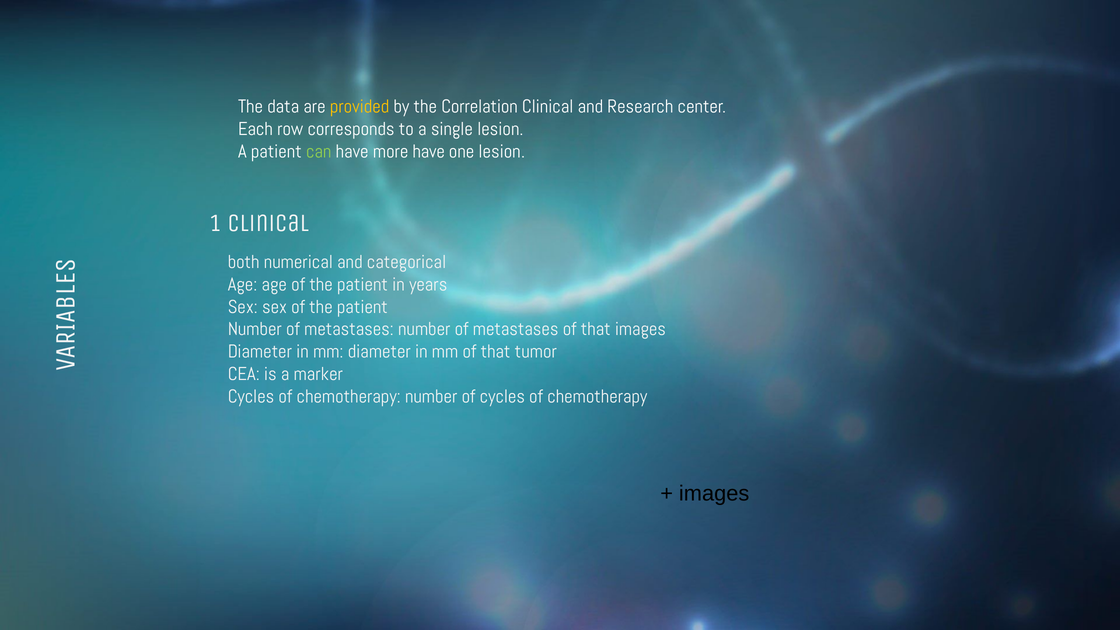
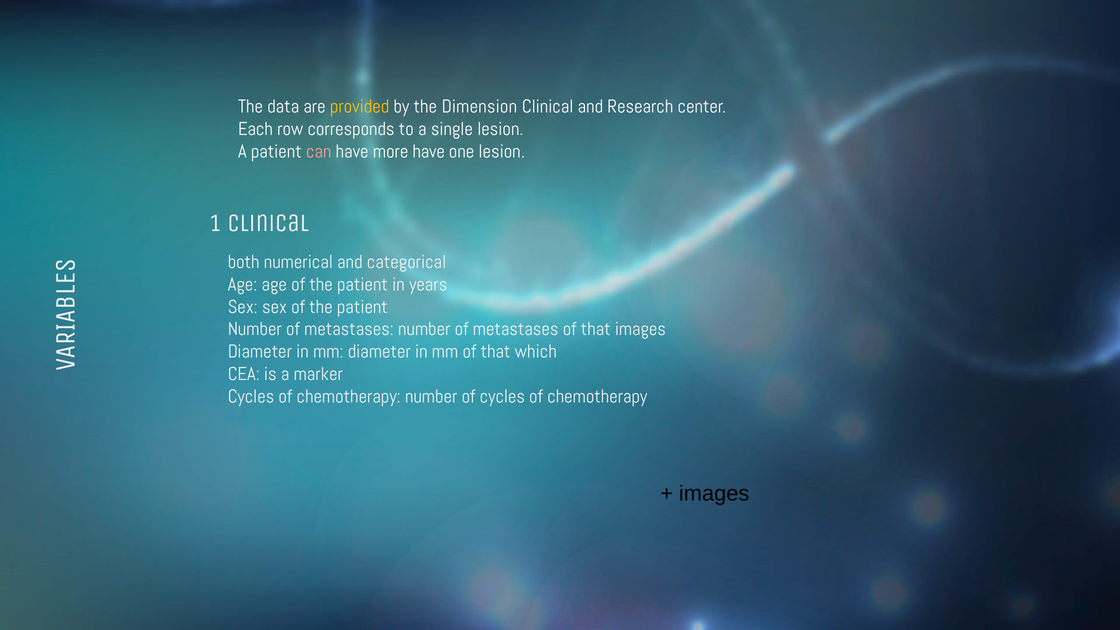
Correlation: Correlation -> Dimension
can colour: light green -> pink
tumor: tumor -> which
